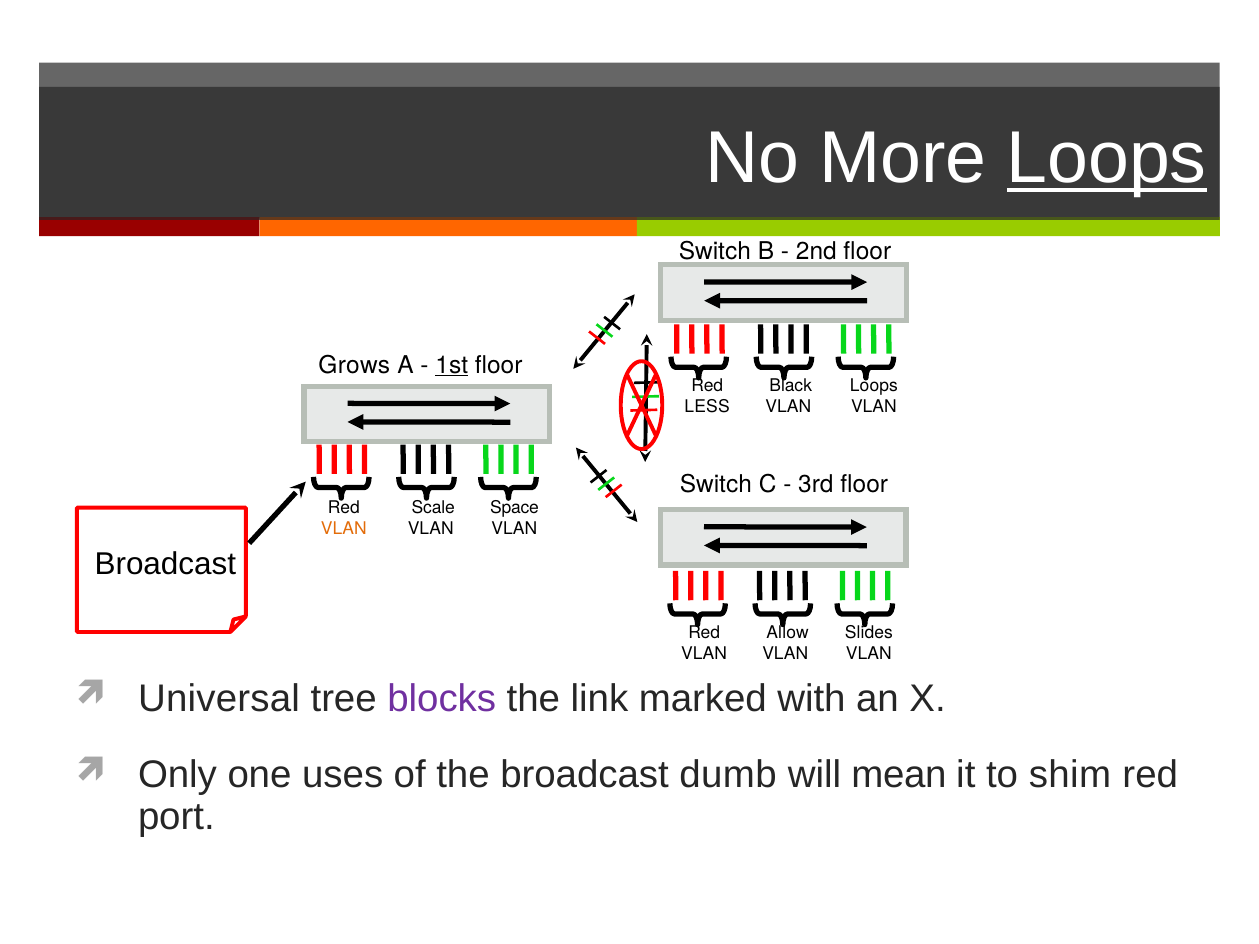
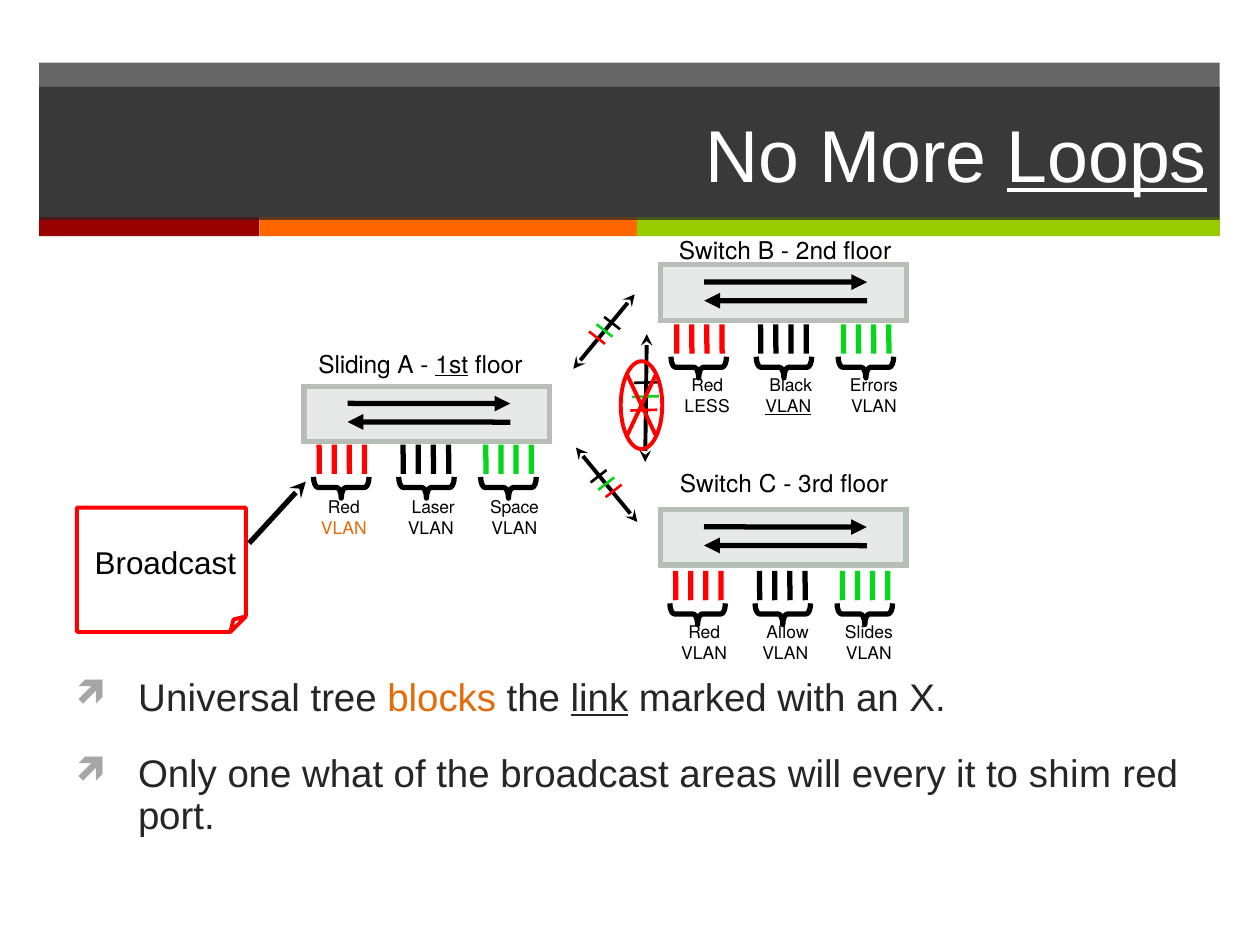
Grows: Grows -> Sliding
Loops at (874, 386): Loops -> Errors
VLAN at (788, 407) underline: none -> present
Scale: Scale -> Laser
blocks colour: purple -> orange
link underline: none -> present
uses: uses -> what
dumb: dumb -> areas
mean: mean -> every
